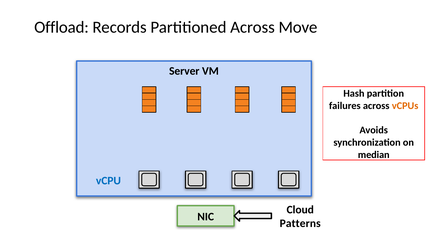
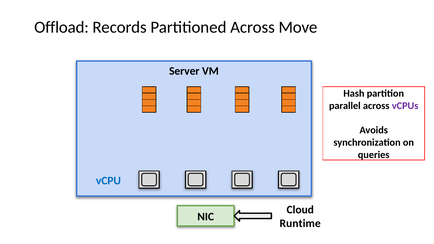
failures: failures -> parallel
vCPUs colour: orange -> purple
median: median -> queries
Patterns: Patterns -> Runtime
